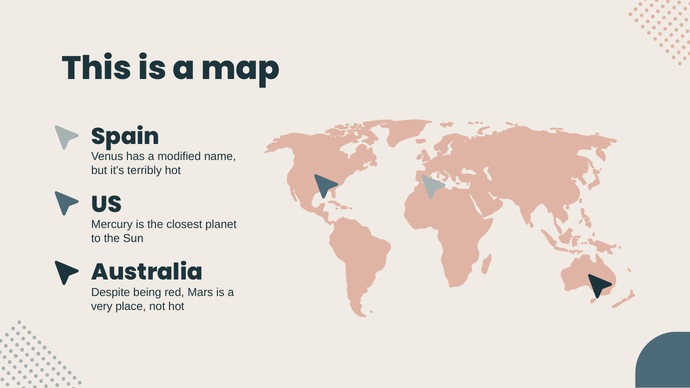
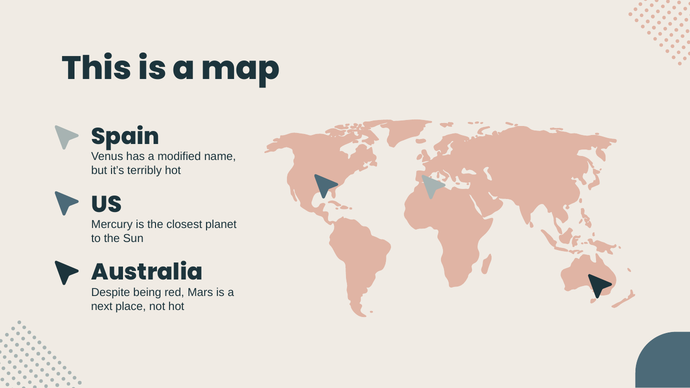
very: very -> next
